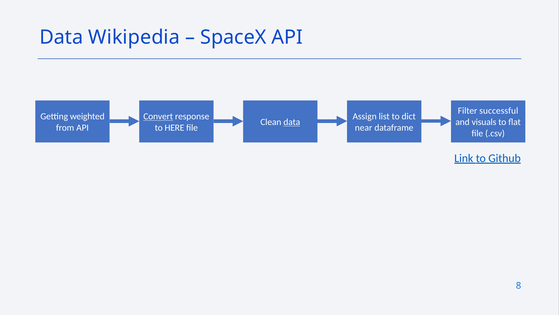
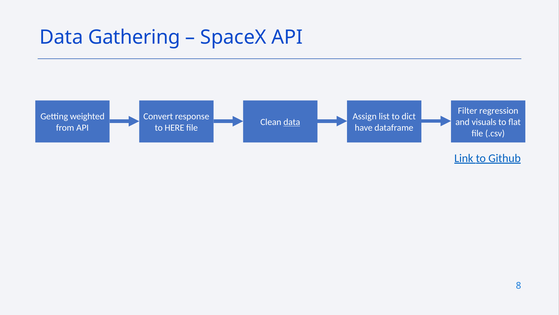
Wikipedia: Wikipedia -> Gathering
successful: successful -> regression
Convert underline: present -> none
near: near -> have
